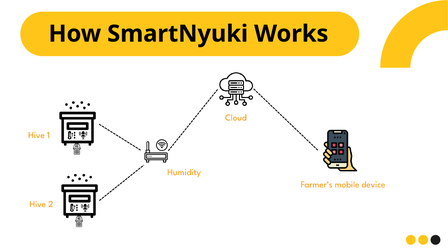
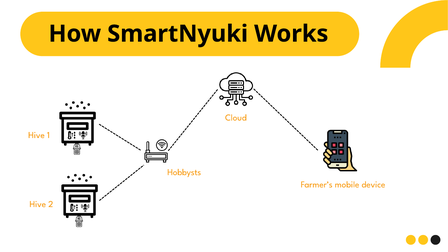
Humidity: Humidity -> Hobbysts
